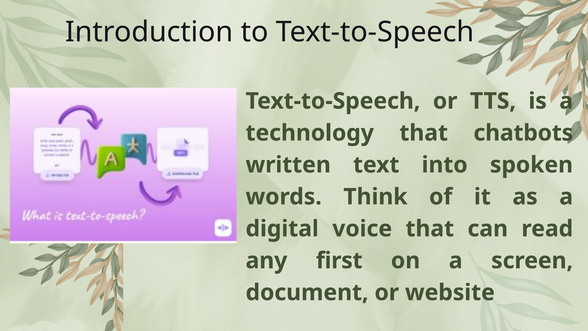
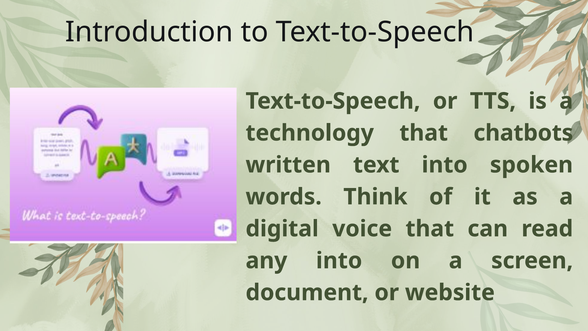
any first: first -> into
